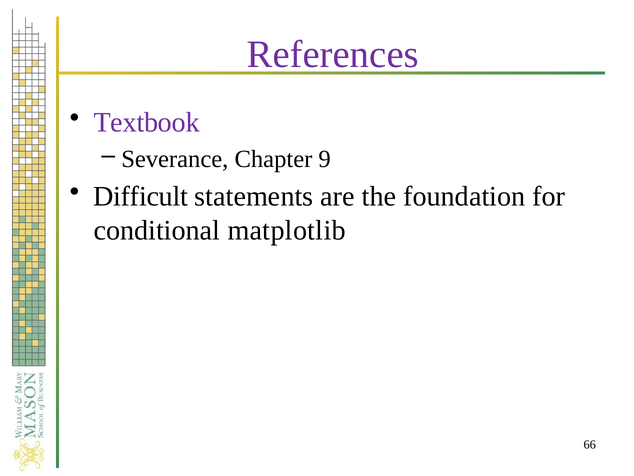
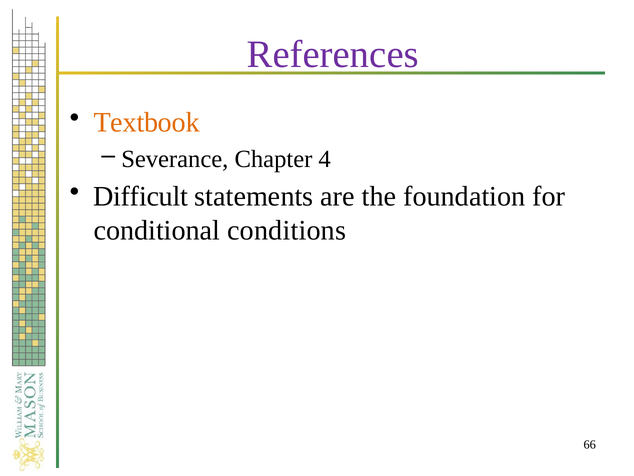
Textbook colour: purple -> orange
9: 9 -> 4
matplotlib: matplotlib -> conditions
